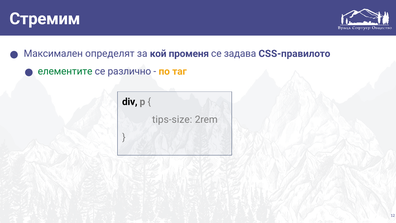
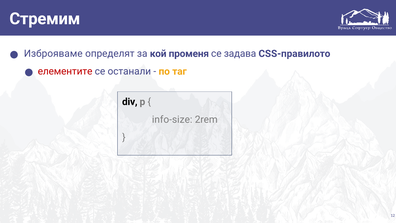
Максимален: Максимален -> Изброяваме
елементите colour: green -> red
различно: различно -> останали
tips-size: tips-size -> info-size
